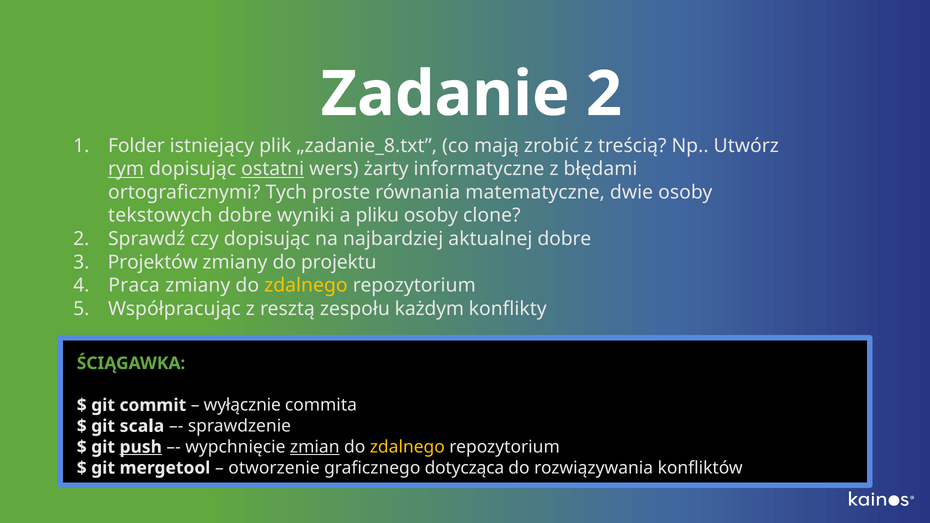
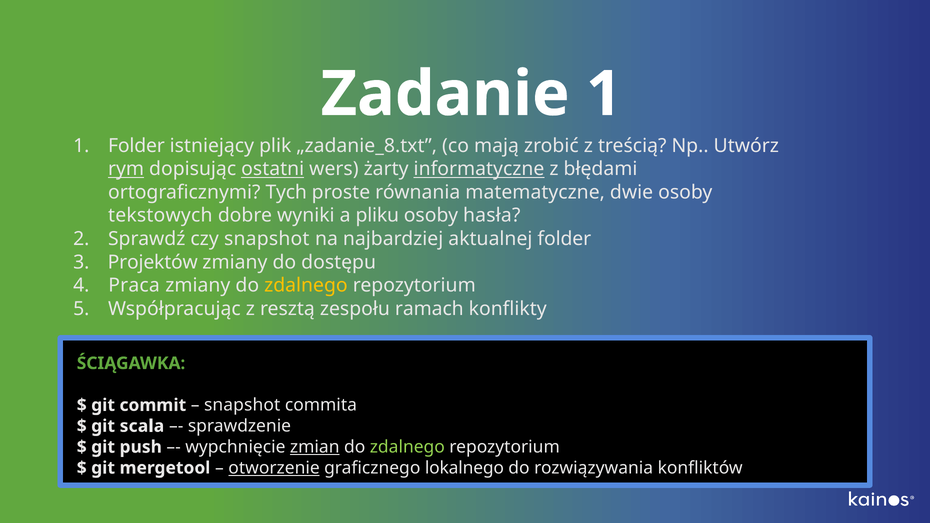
Zadanie 2: 2 -> 1
informatyczne underline: none -> present
clone: clone -> hasła
czy dopisując: dopisując -> snapshot
aktualnej dobre: dobre -> folder
projektu: projektu -> dostępu
każdym: każdym -> ramach
wyłącznie at (242, 405): wyłącznie -> snapshot
push underline: present -> none
zdalnego at (407, 447) colour: yellow -> light green
otworzenie underline: none -> present
dotycząca: dotycząca -> lokalnego
